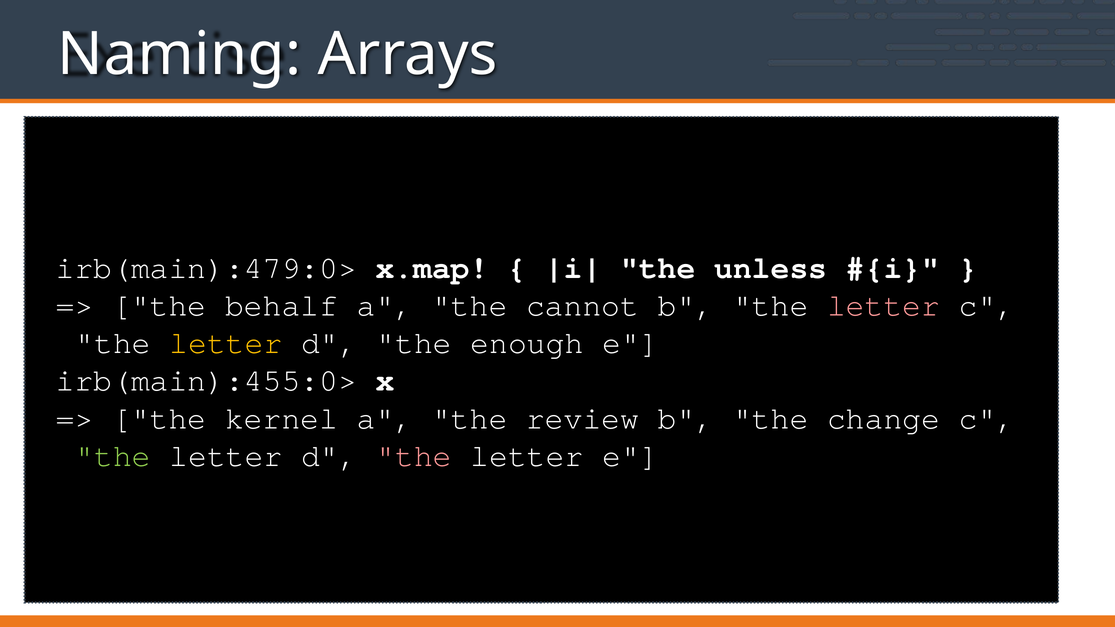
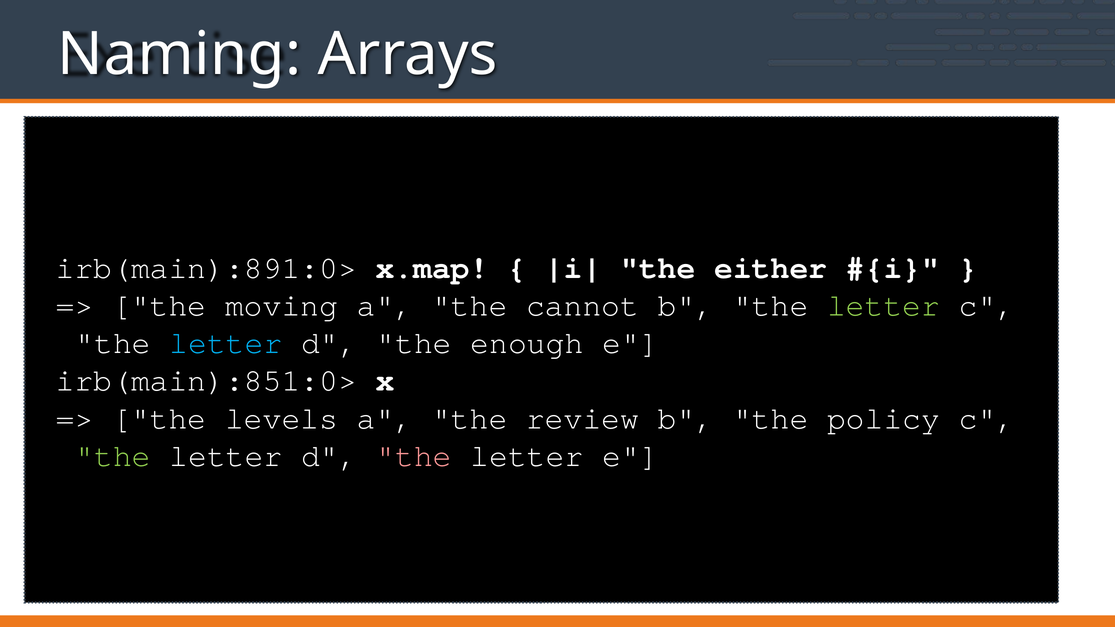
irb(main):479:0>: irb(main):479:0> -> irb(main):891:0>
unless: unless -> either
behalf: behalf -> moving
letter at (884, 305) colour: pink -> light green
letter at (226, 343) colour: yellow -> light blue
irb(main):455:0>: irb(main):455:0> -> irb(main):851:0>
kernel: kernel -> levels
change: change -> policy
